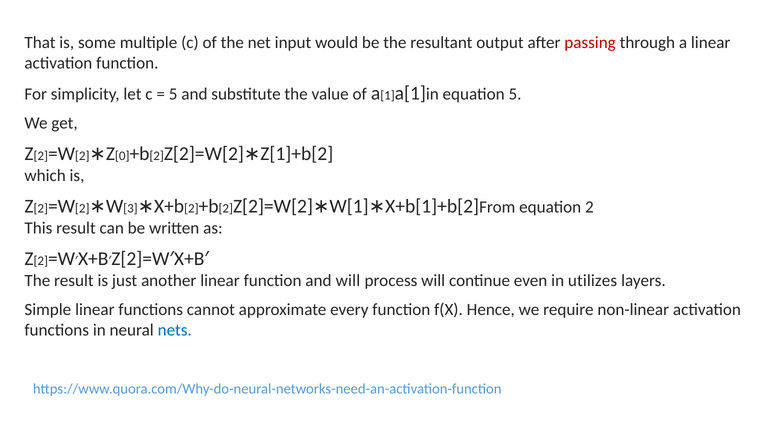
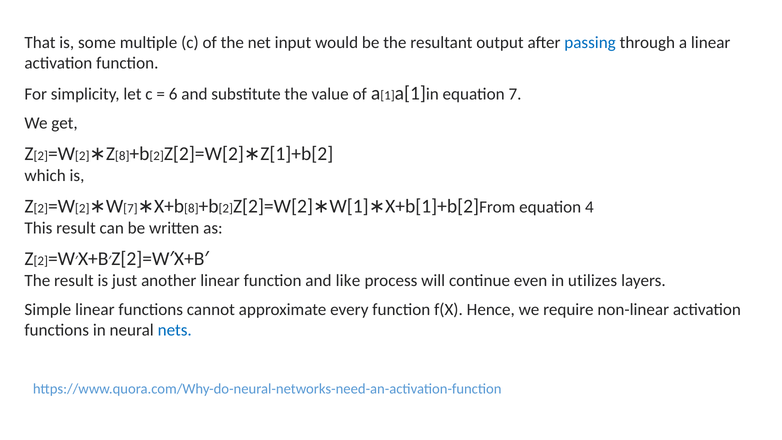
passing colour: red -> blue
5 at (173, 94): 5 -> 6
equation 5: 5 -> 7
0 at (122, 156): 0 -> 8
equation 2: 2 -> 4
3 at (130, 208): 3 -> 7
2 at (191, 208): 2 -> 8
and will: will -> like
